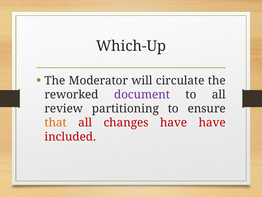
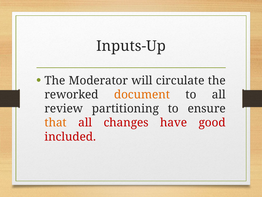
Which-Up: Which-Up -> Inputs-Up
document colour: purple -> orange
have have: have -> good
